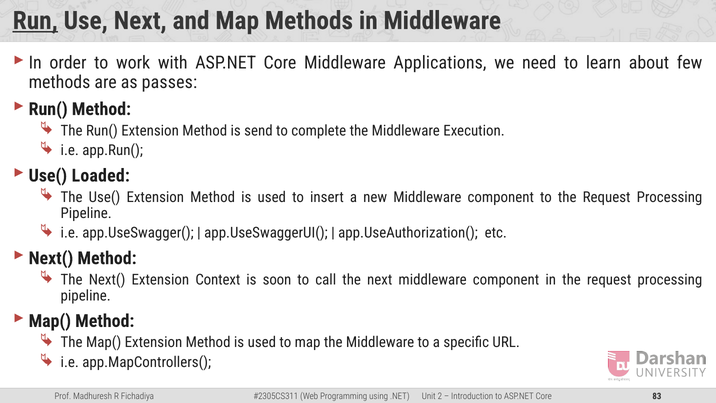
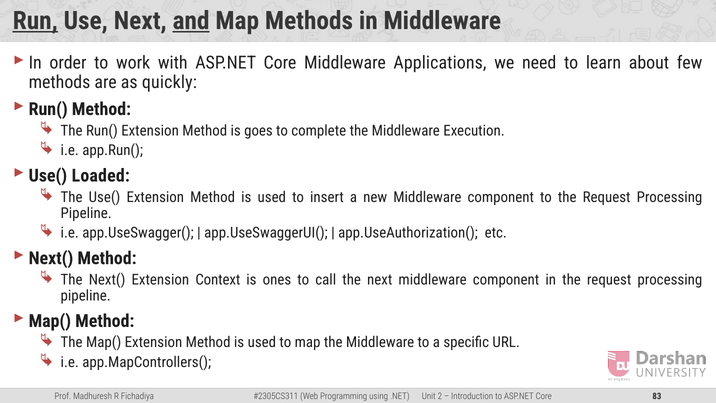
and underline: none -> present
passes: passes -> quickly
send: send -> goes
soon: soon -> ones
